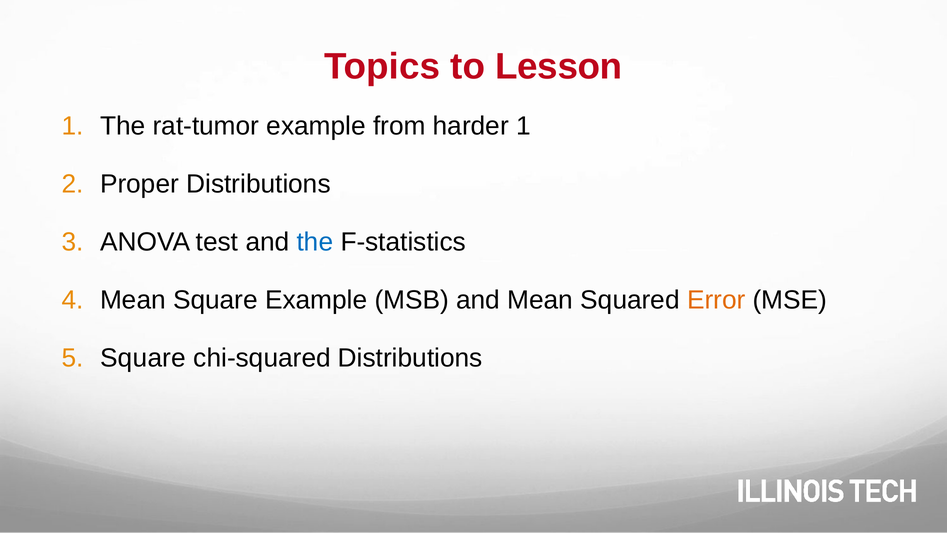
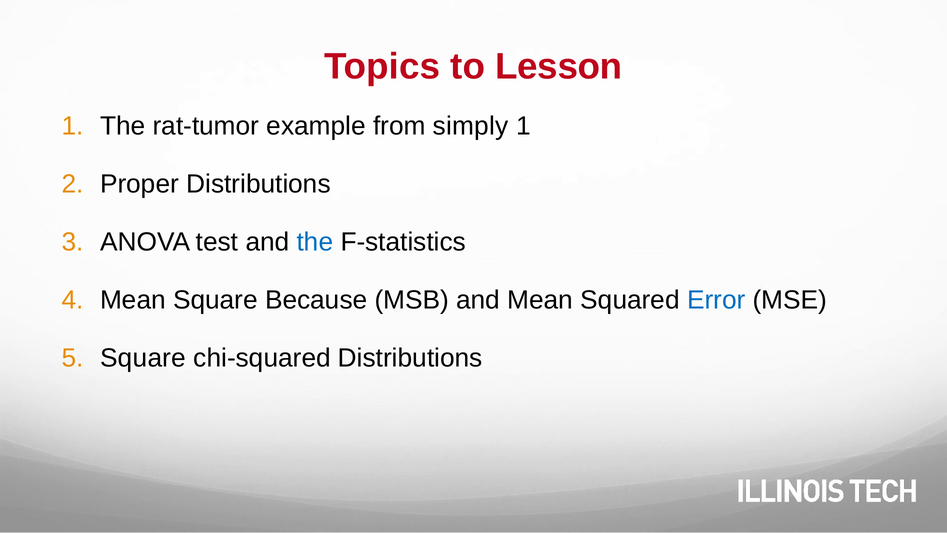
harder: harder -> simply
Square Example: Example -> Because
Error colour: orange -> blue
